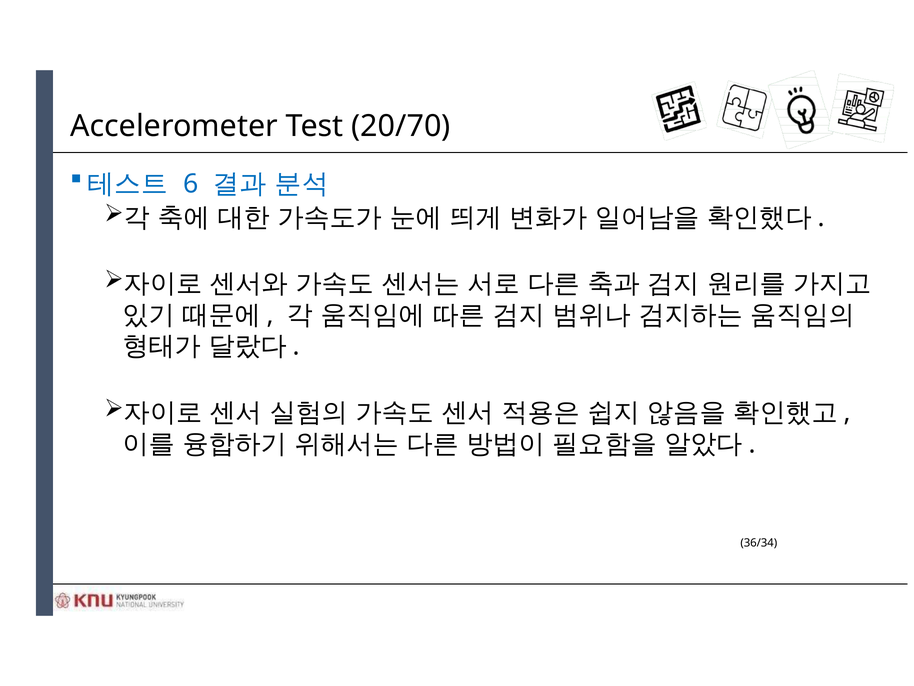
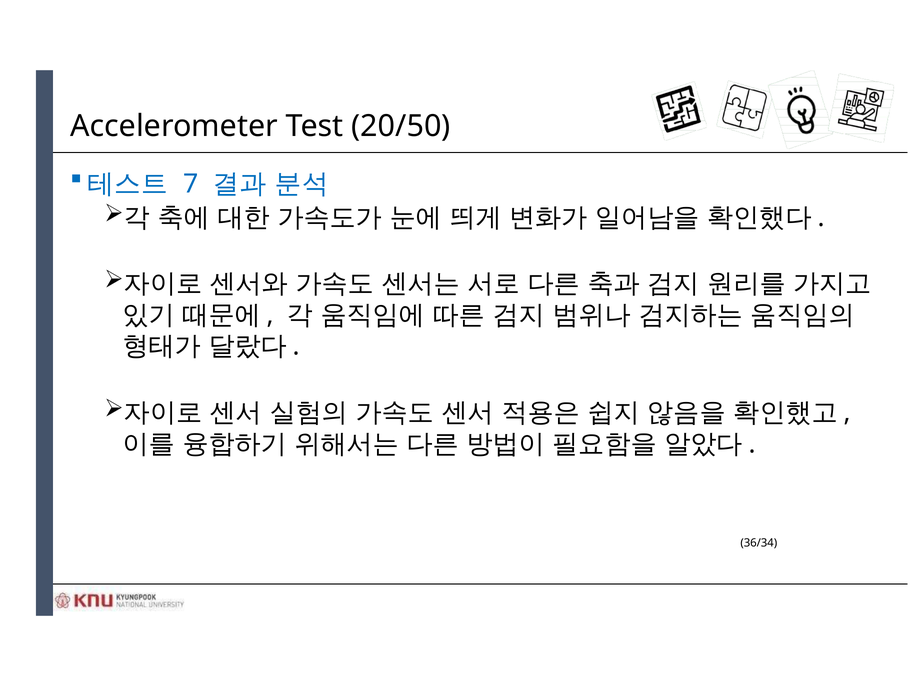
20/70: 20/70 -> 20/50
6: 6 -> 7
